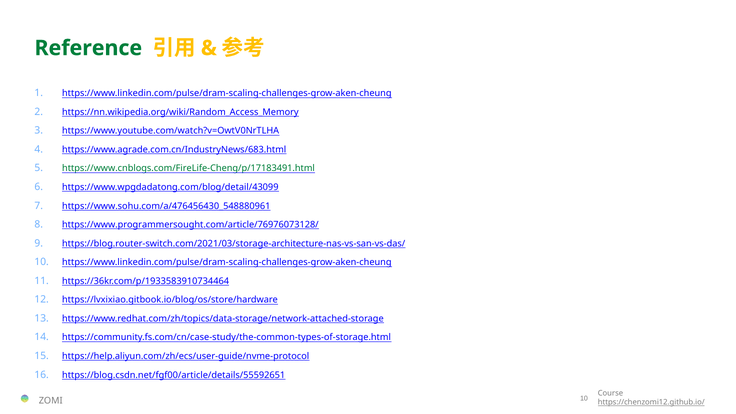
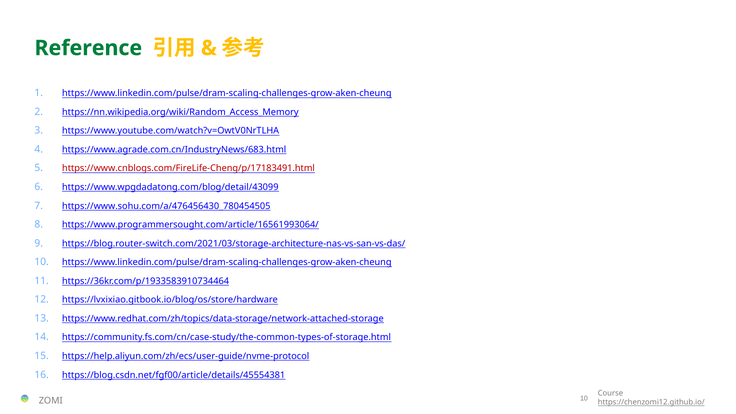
https://www.cnblogs.com/FireLife-Cheng/p/17183491.html colour: green -> red
https://www.sohu.com/a/476456430_548880961: https://www.sohu.com/a/476456430_548880961 -> https://www.sohu.com/a/476456430_780454505
https://www.programmersought.com/article/76976073128/: https://www.programmersought.com/article/76976073128/ -> https://www.programmersought.com/article/16561993064/
https://blog.csdn.net/fgf00/article/details/55592651: https://blog.csdn.net/fgf00/article/details/55592651 -> https://blog.csdn.net/fgf00/article/details/45554381
